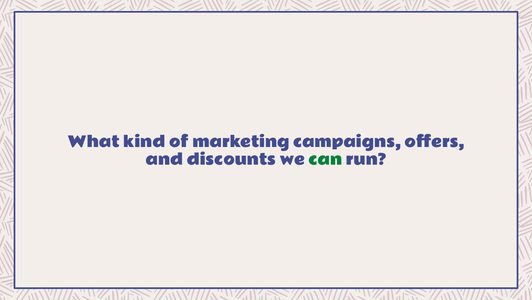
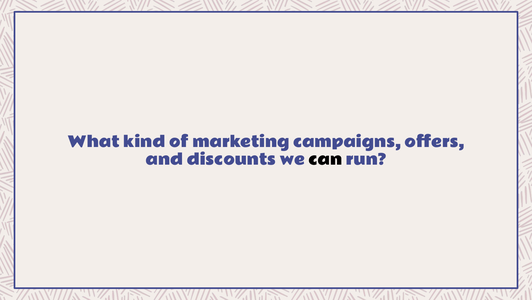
can colour: green -> black
